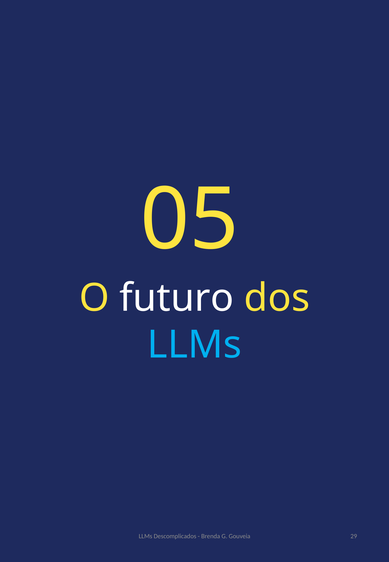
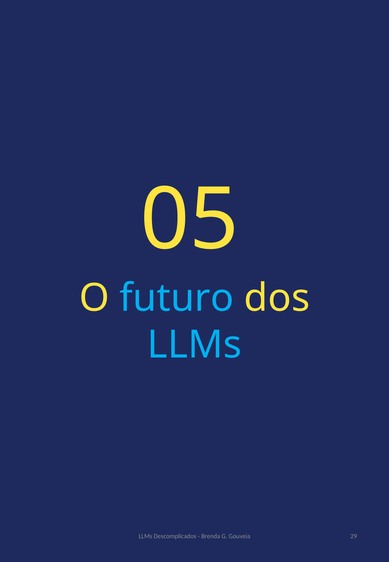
futuro colour: white -> light blue
